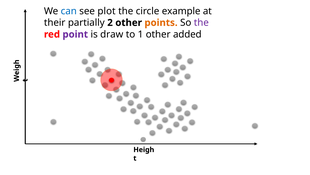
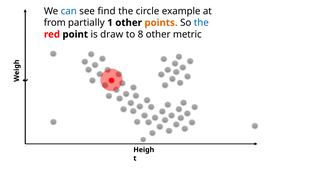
plot: plot -> find
their: their -> from
2: 2 -> 1
the at (201, 23) colour: purple -> blue
point colour: purple -> black
1: 1 -> 8
added: added -> metric
